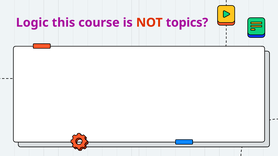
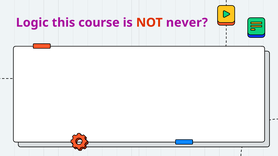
topics: topics -> never
